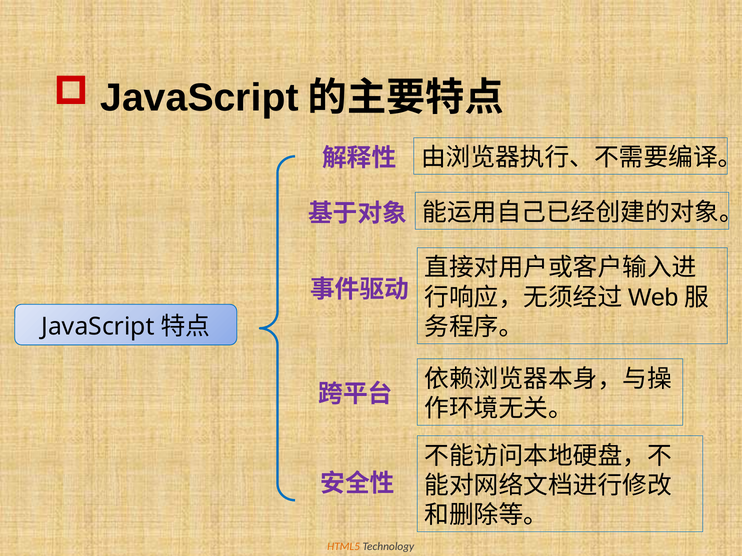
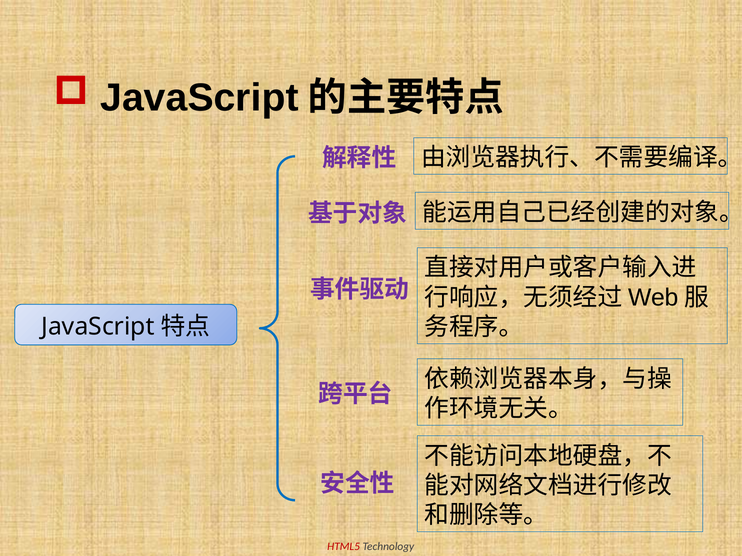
HTML5 colour: orange -> red
